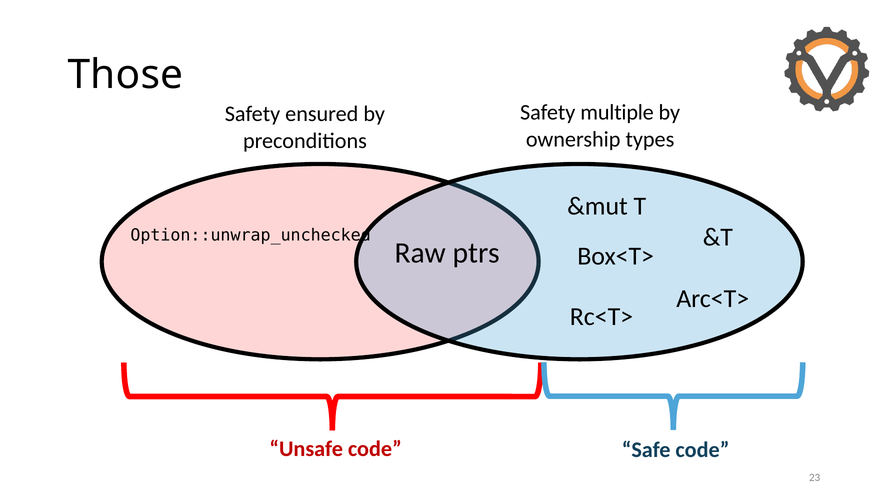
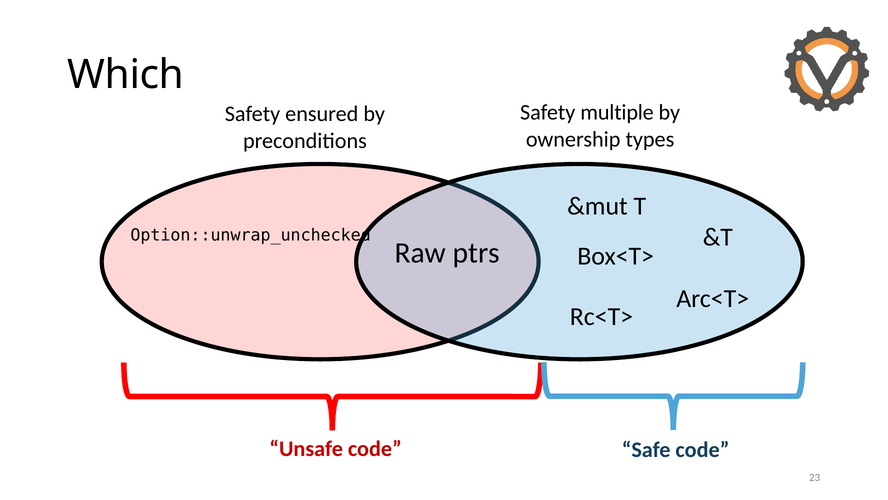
Those: Those -> Which
